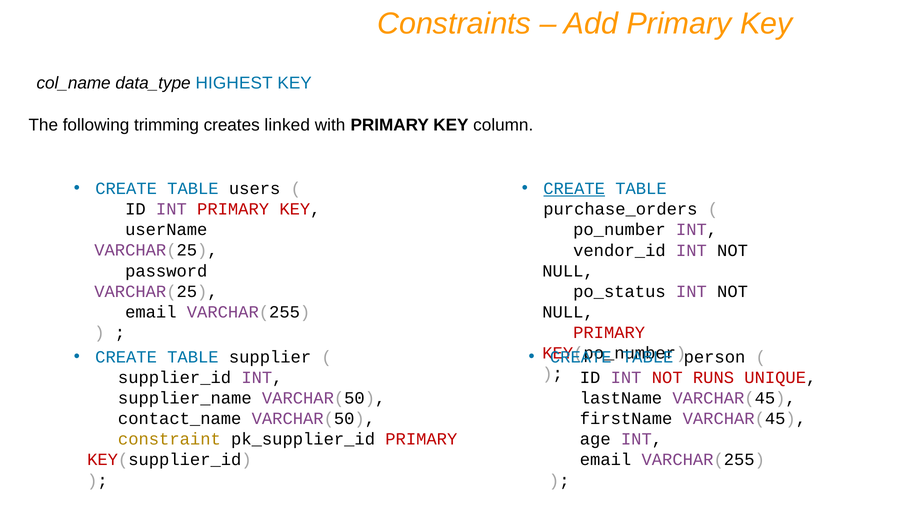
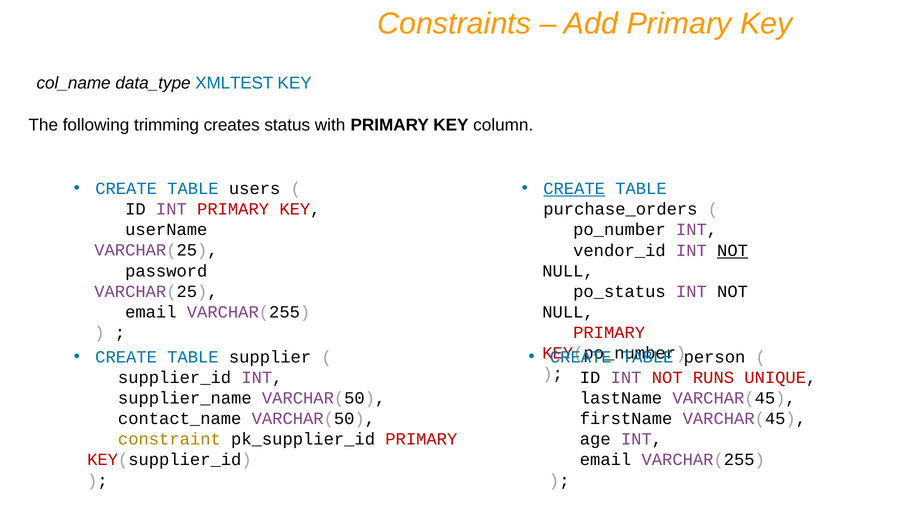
HIGHEST: HIGHEST -> XMLTEST
linked: linked -> status
NOT at (733, 250) underline: none -> present
